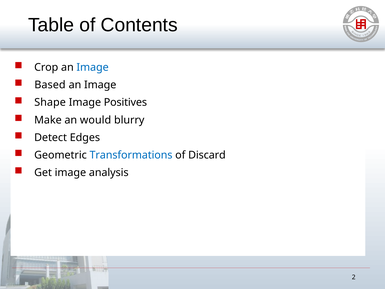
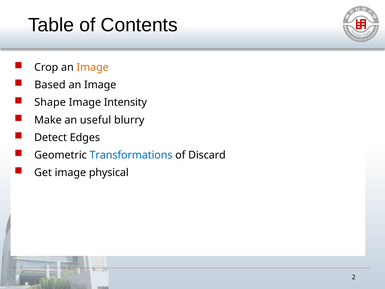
Image at (93, 67) colour: blue -> orange
Positives: Positives -> Intensity
would: would -> useful
analysis: analysis -> physical
